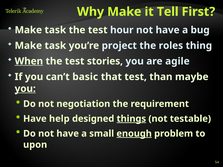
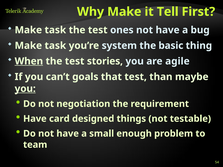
hour: hour -> ones
project: project -> system
roles: roles -> basic
basic: basic -> goals
help: help -> card
things underline: present -> none
enough underline: present -> none
upon: upon -> team
